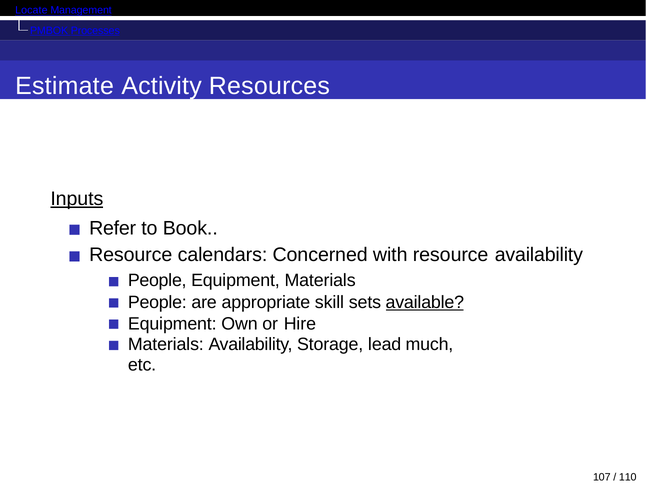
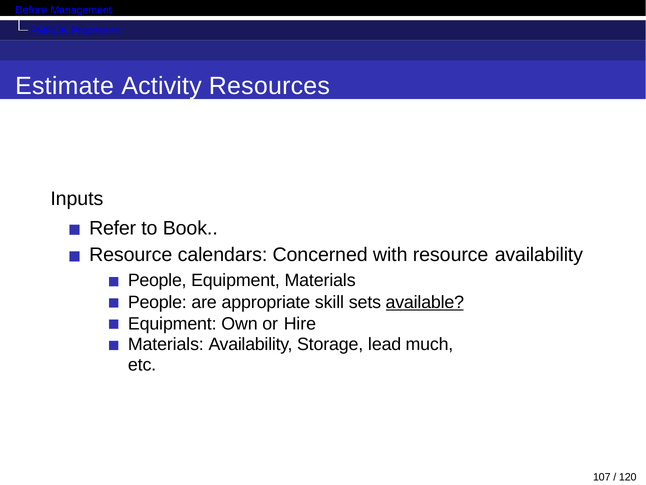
Locate: Locate -> Before
Inputs underline: present -> none
110: 110 -> 120
